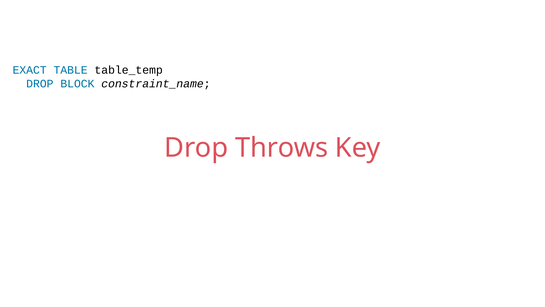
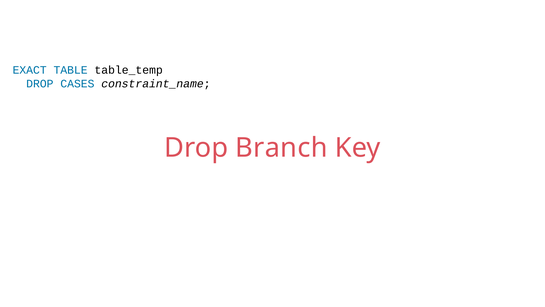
BLOCK: BLOCK -> CASES
Throws: Throws -> Branch
